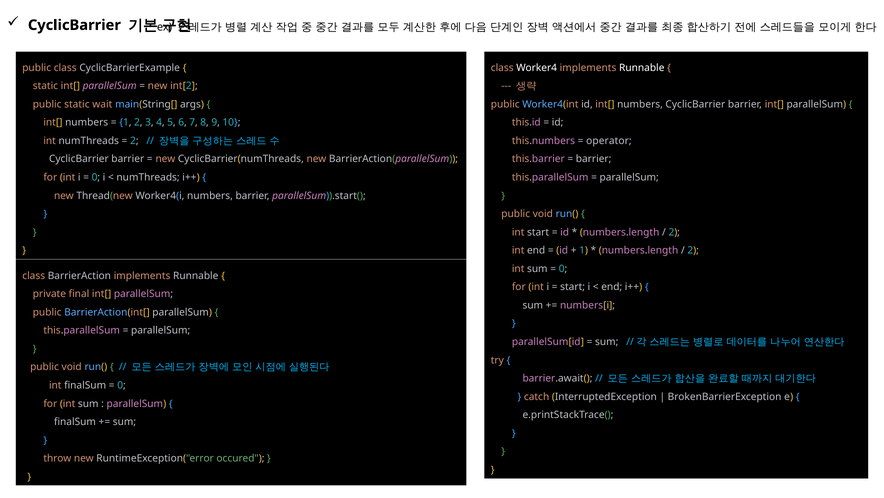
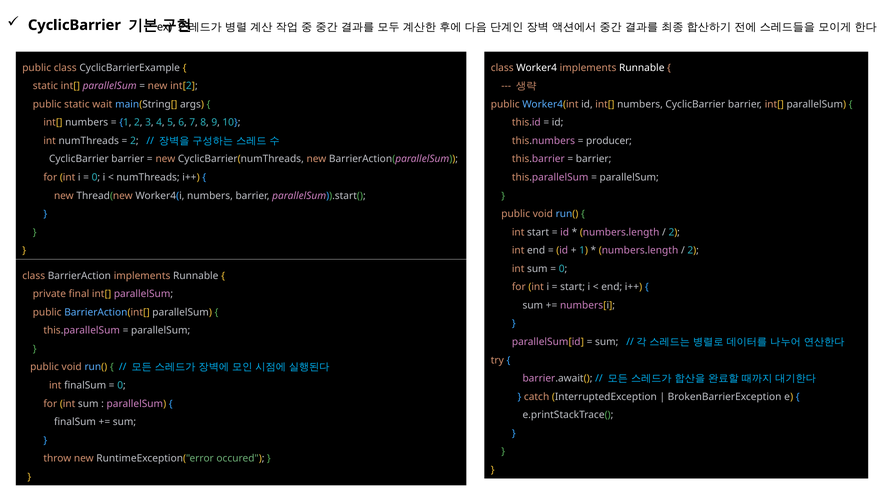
operator: operator -> producer
